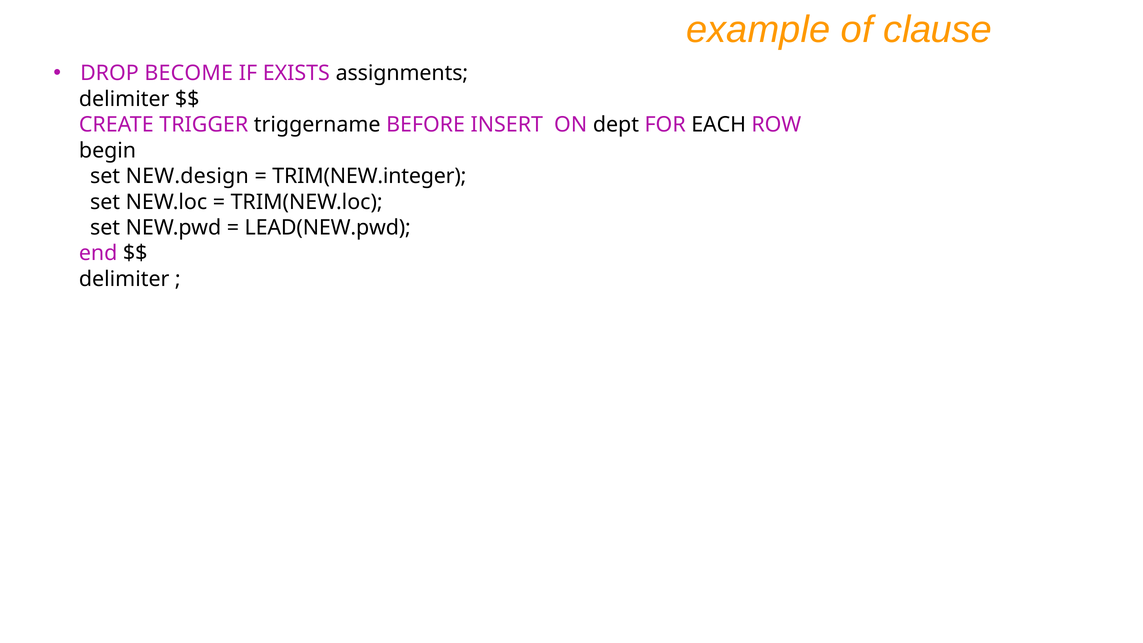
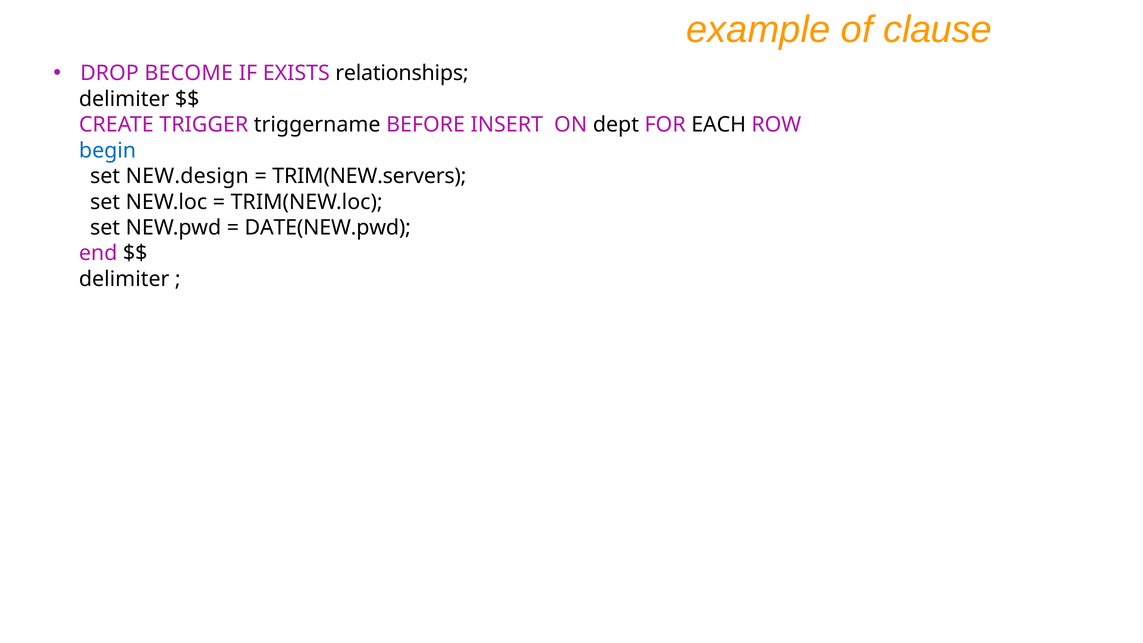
assignments: assignments -> relationships
begin colour: black -> blue
TRIM(NEW.integer: TRIM(NEW.integer -> TRIM(NEW.servers
LEAD(NEW.pwd: LEAD(NEW.pwd -> DATE(NEW.pwd
